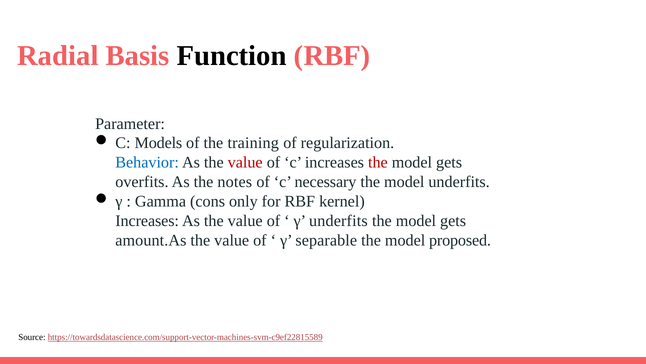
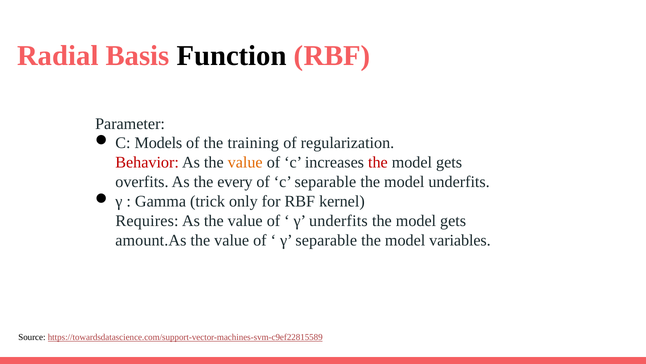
Behavior colour: blue -> red
value at (245, 162) colour: red -> orange
notes: notes -> every
c necessary: necessary -> separable
cons: cons -> trick
Increases at (147, 220): Increases -> Requires
proposed: proposed -> variables
